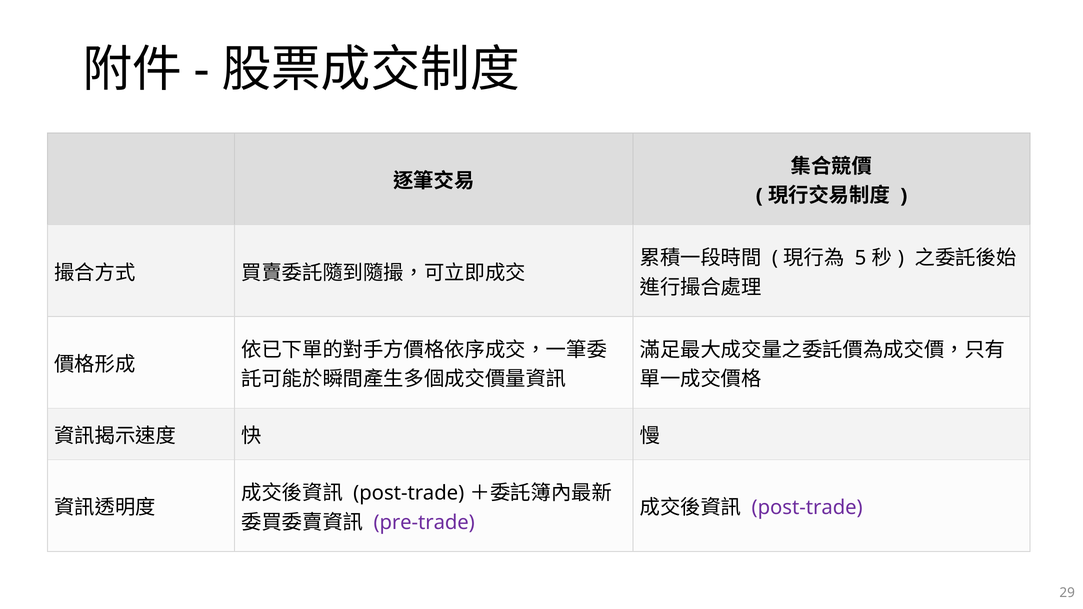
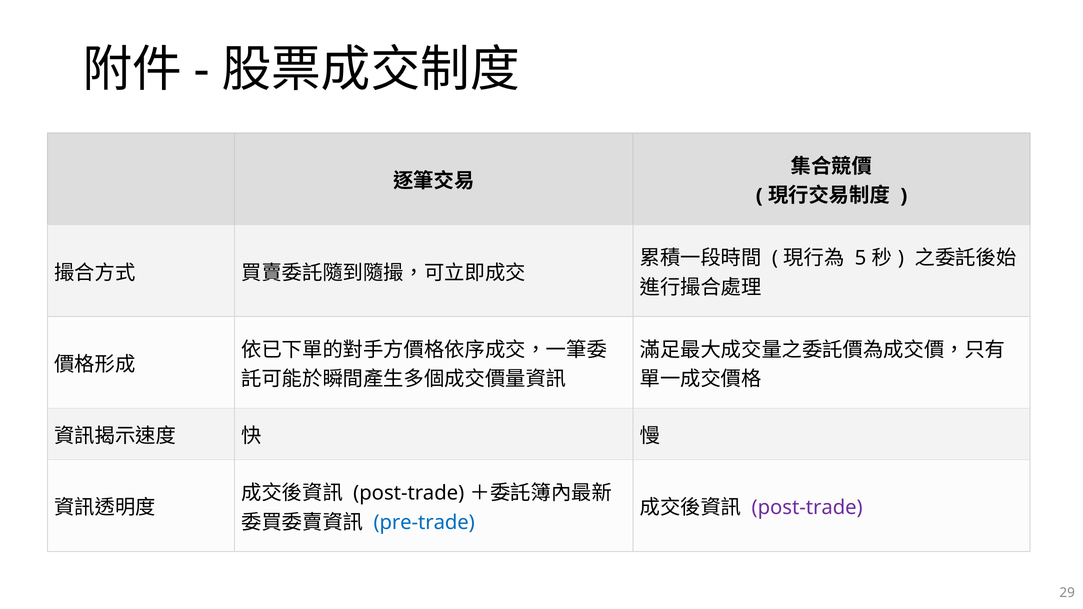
pre-trade colour: purple -> blue
